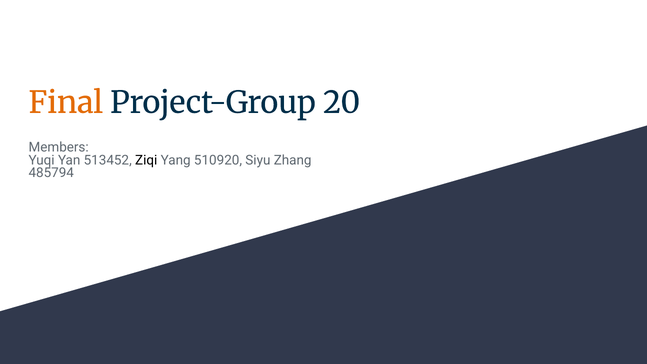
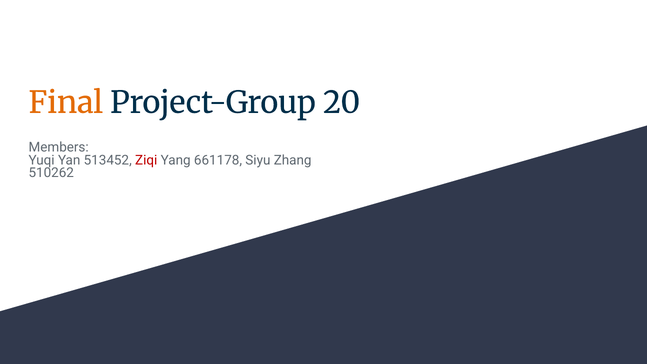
Ziqi colour: black -> red
510920: 510920 -> 661178
485794: 485794 -> 510262
